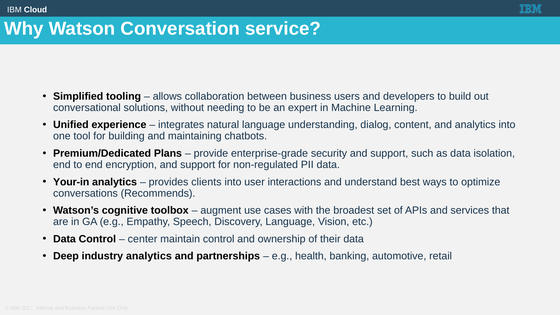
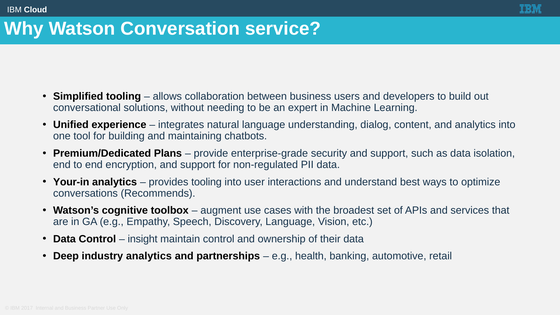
provides clients: clients -> tooling
center: center -> insight
